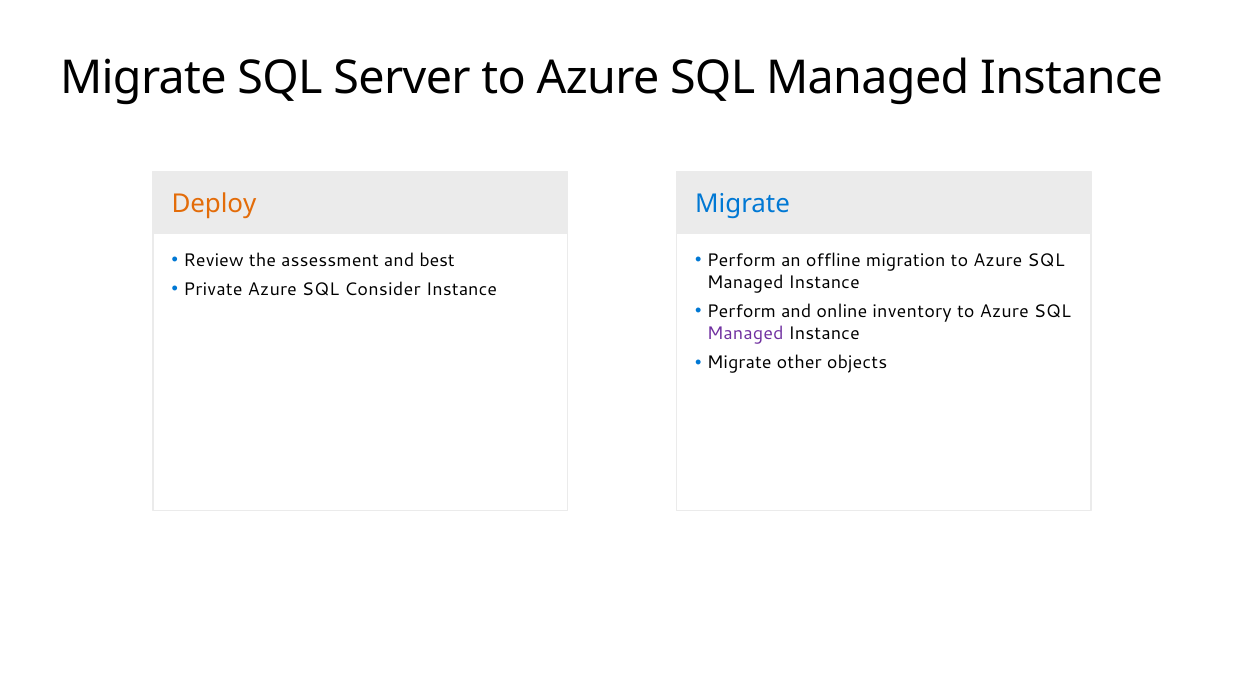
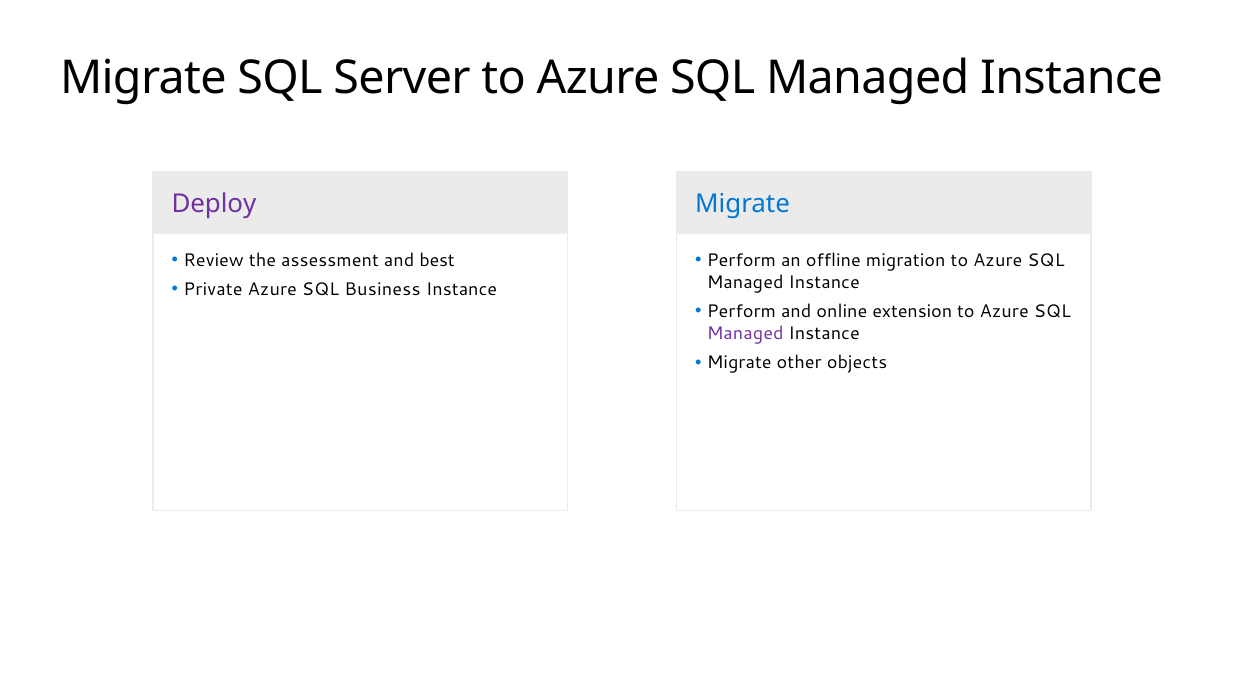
Deploy colour: orange -> purple
Consider: Consider -> Business
inventory: inventory -> extension
